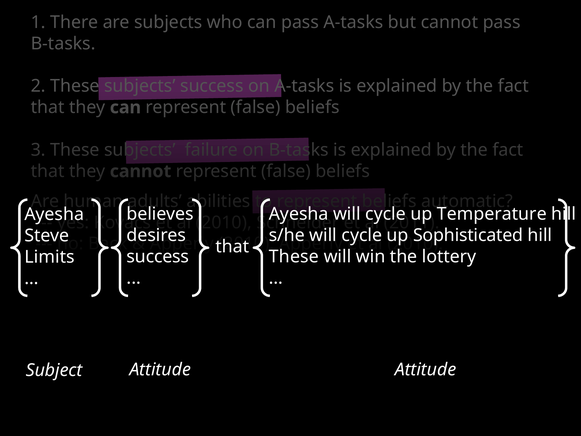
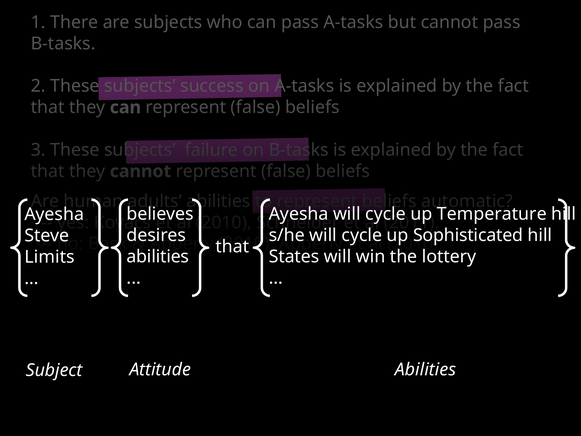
success at (158, 256): success -> abilities
These at (294, 256): These -> States
Attitude Attitude: Attitude -> Abilities
